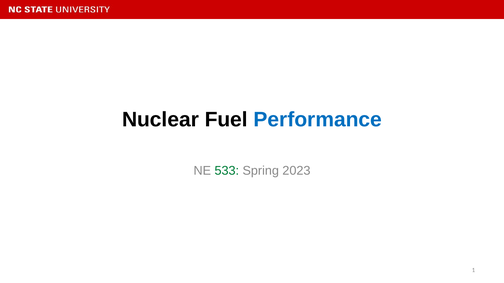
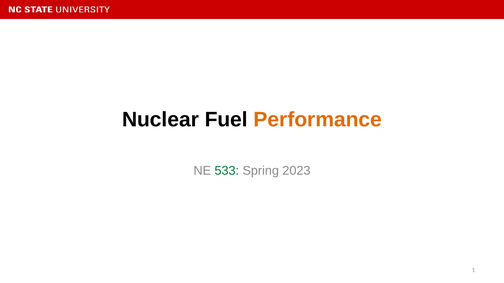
Performance colour: blue -> orange
